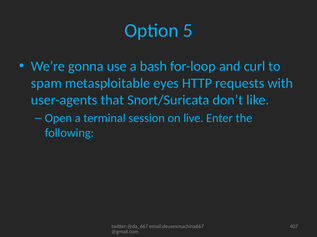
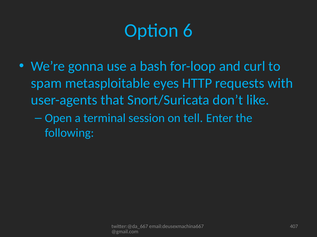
5: 5 -> 6
live: live -> tell
